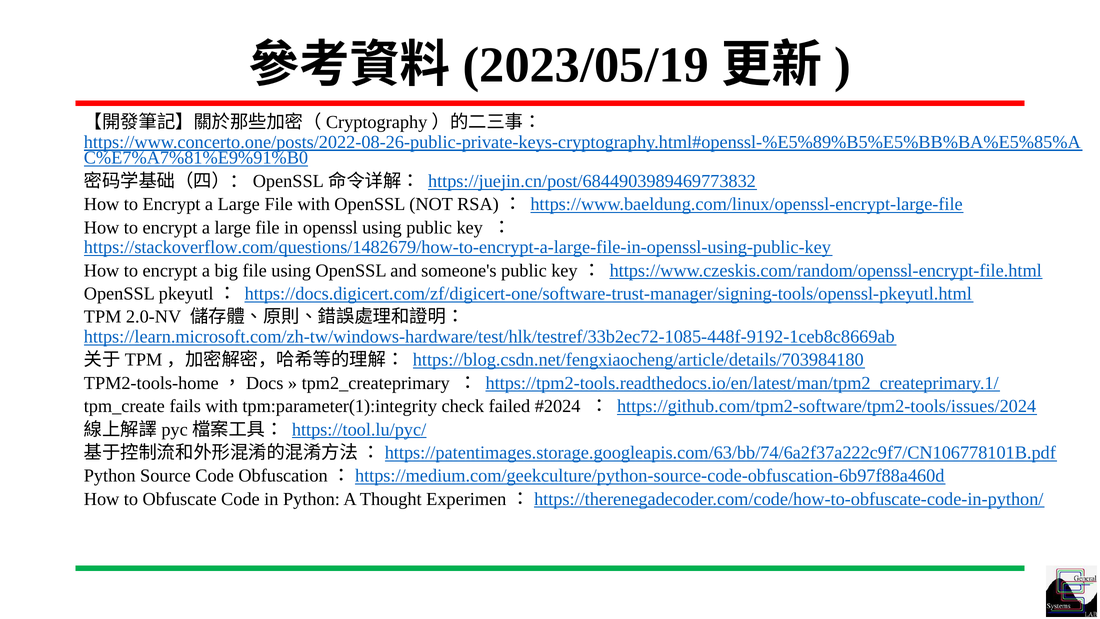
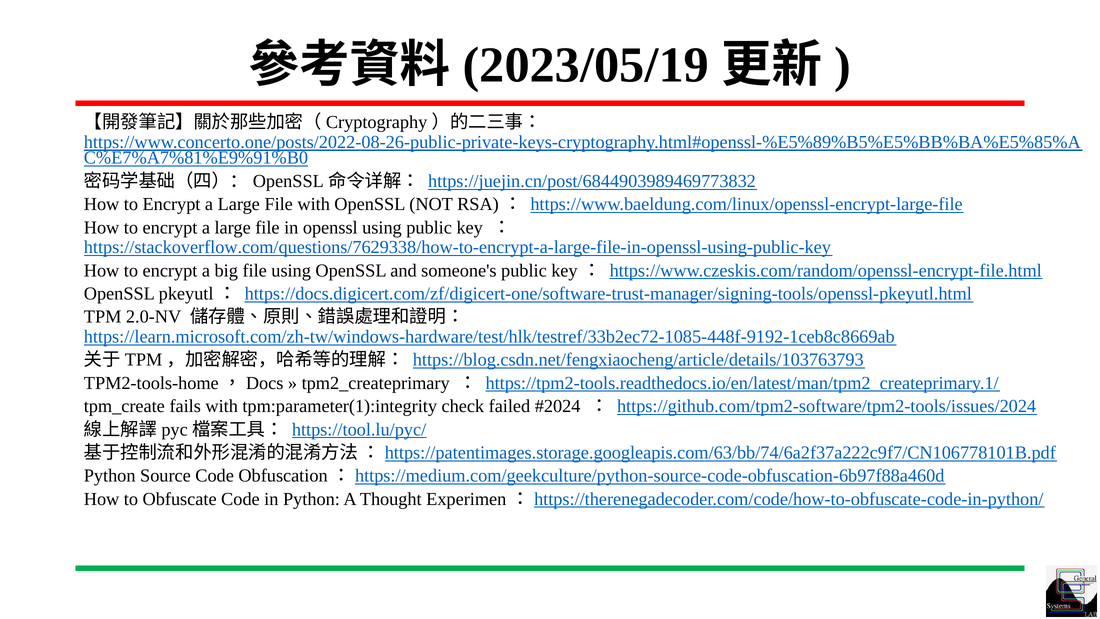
https://stackoverflow.com/questions/1482679/how-to-encrypt-a-large-file-in-openssl-using-public-key: https://stackoverflow.com/questions/1482679/how-to-encrypt-a-large-file-in-openssl-using-public-key -> https://stackoverflow.com/questions/7629338/how-to-encrypt-a-large-file-in-openssl-using-public-key
https://blog.csdn.net/fengxiaocheng/article/details/703984180: https://blog.csdn.net/fengxiaocheng/article/details/703984180 -> https://blog.csdn.net/fengxiaocheng/article/details/103763793
